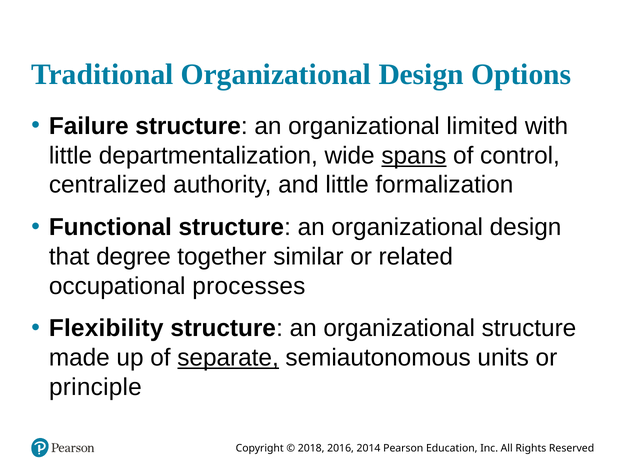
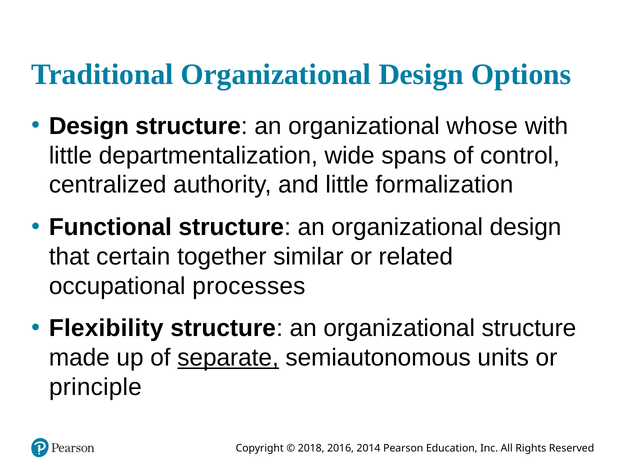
Failure at (89, 126): Failure -> Design
limited: limited -> whose
spans underline: present -> none
degree: degree -> certain
